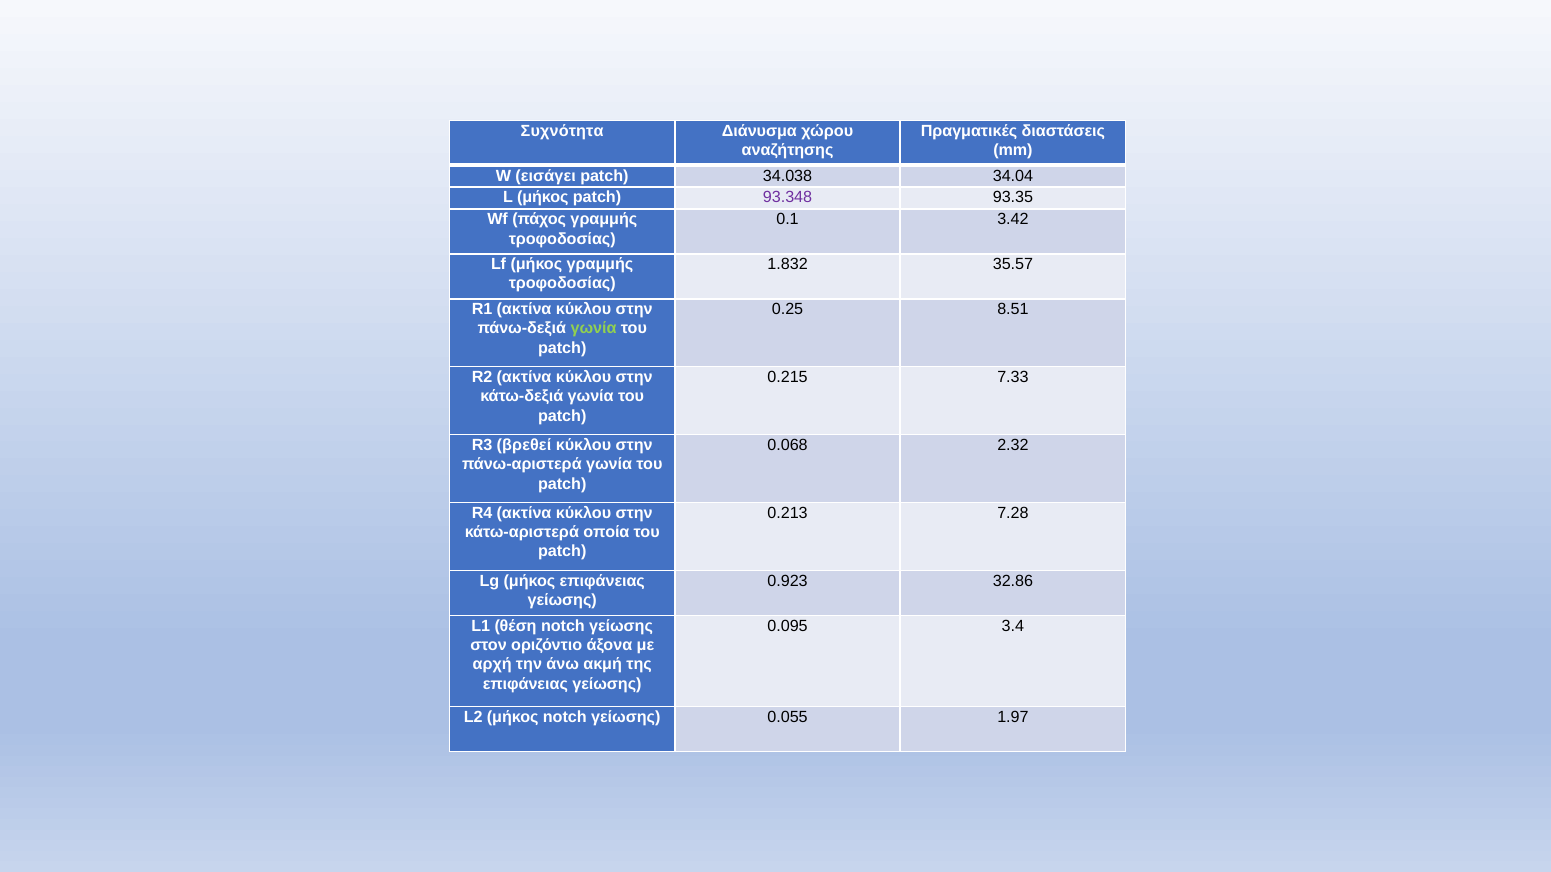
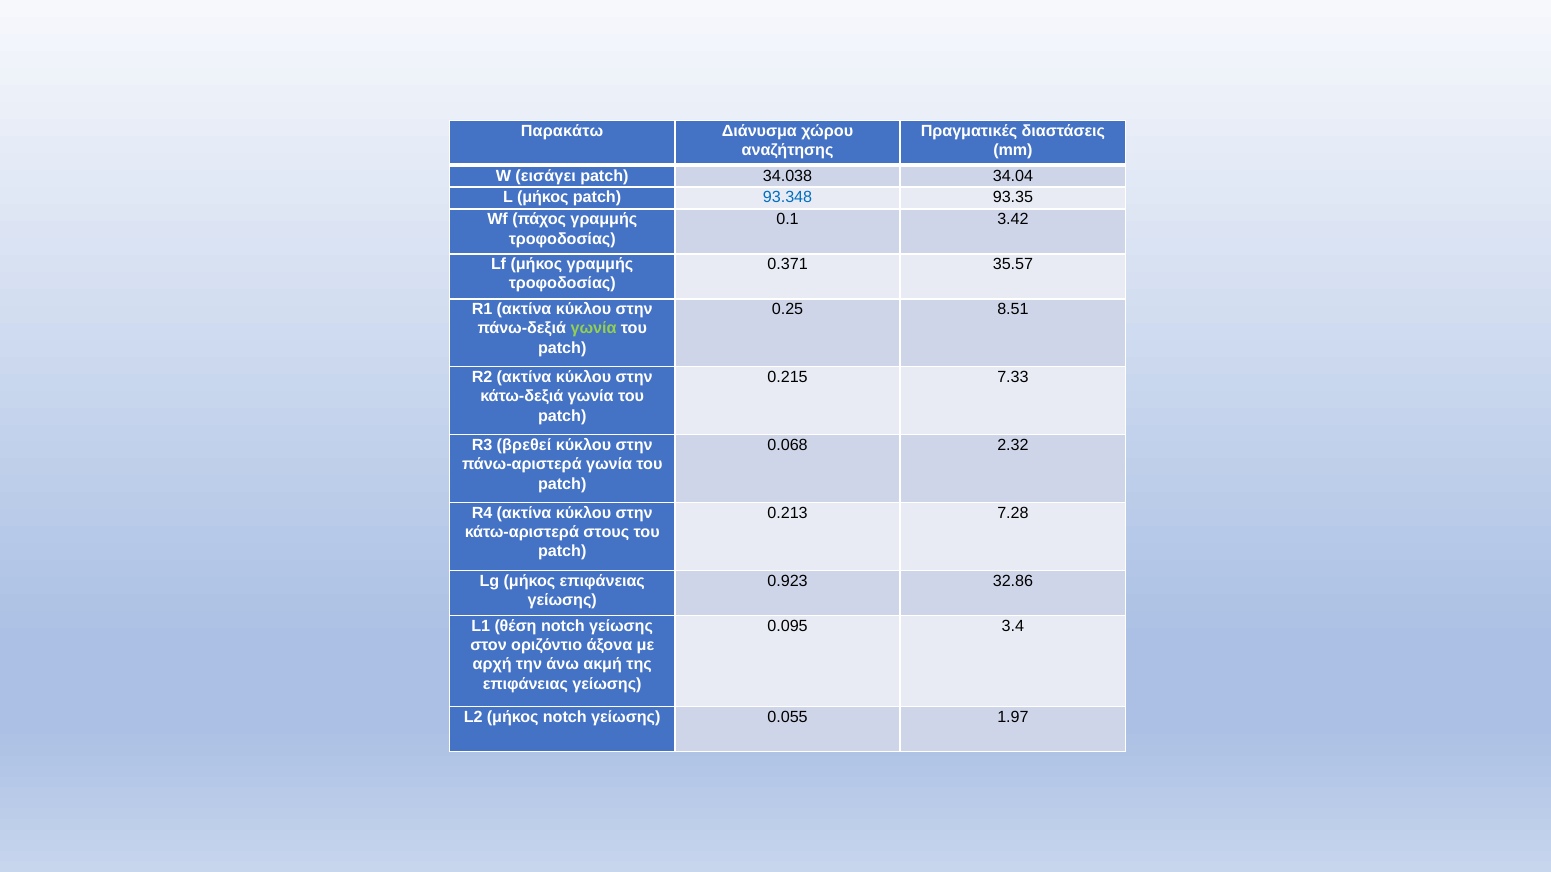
Συχνότητα: Συχνότητα -> Παρακάτω
93.348 colour: purple -> blue
1.832: 1.832 -> 0.371
οποία: οποία -> στους
